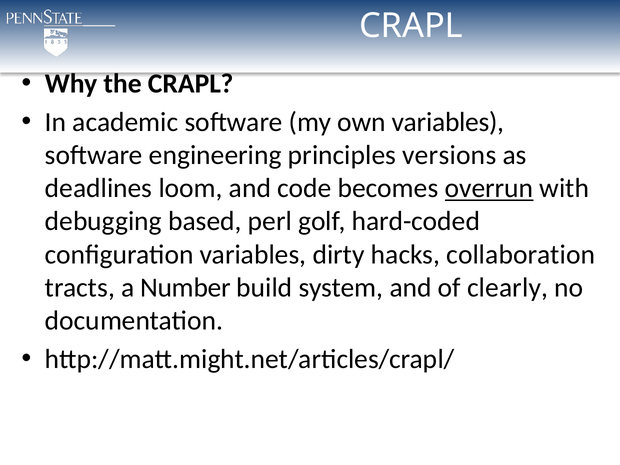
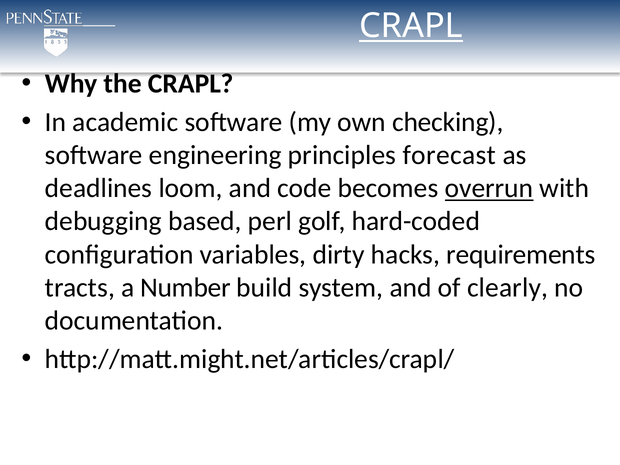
CRAPL at (411, 26) underline: none -> present
own variables: variables -> checking
versions: versions -> forecast
collaboration: collaboration -> requirements
